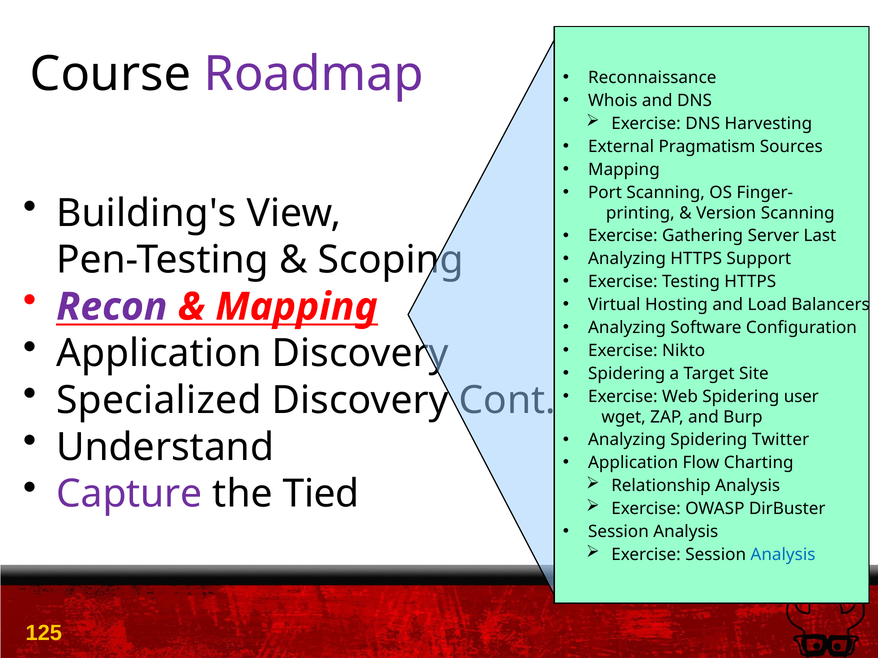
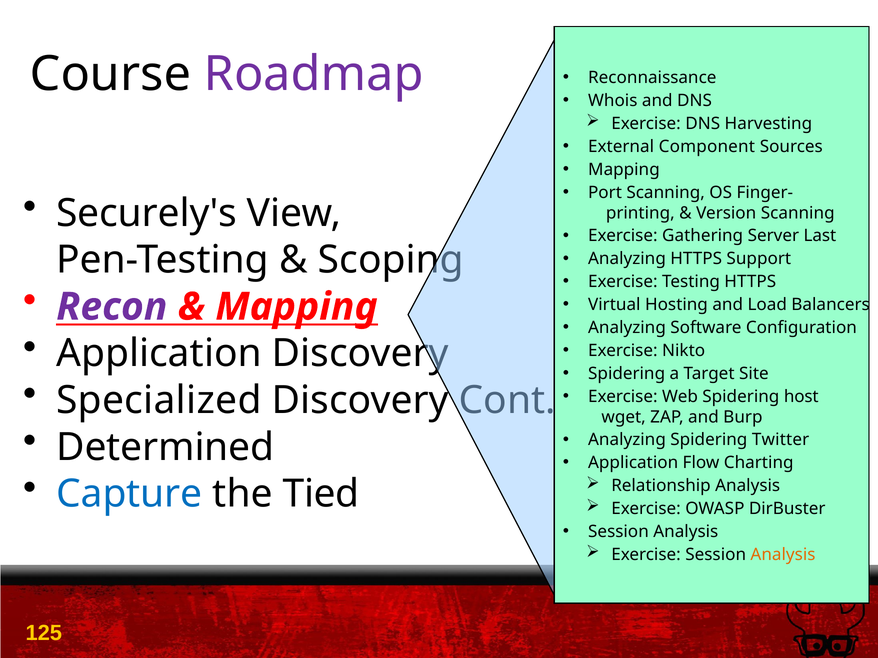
Pragmatism: Pragmatism -> Component
Building's: Building's -> Securely's
user: user -> host
Understand: Understand -> Determined
Capture colour: purple -> blue
Analysis at (783, 555) colour: blue -> orange
